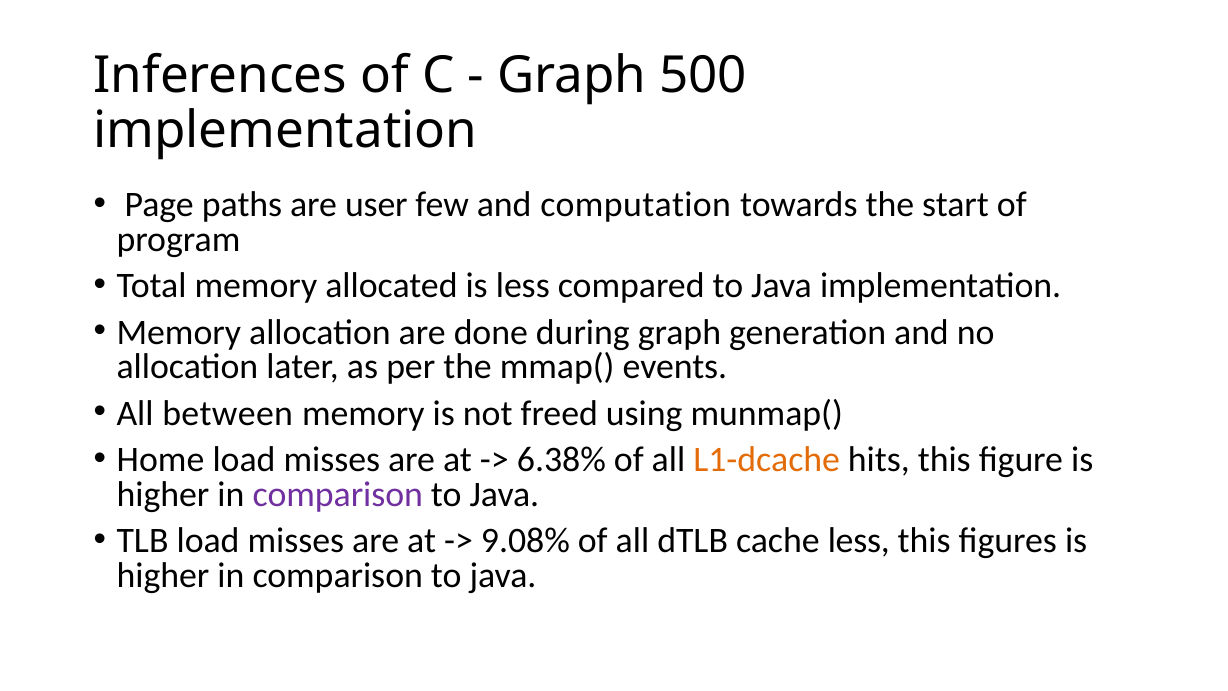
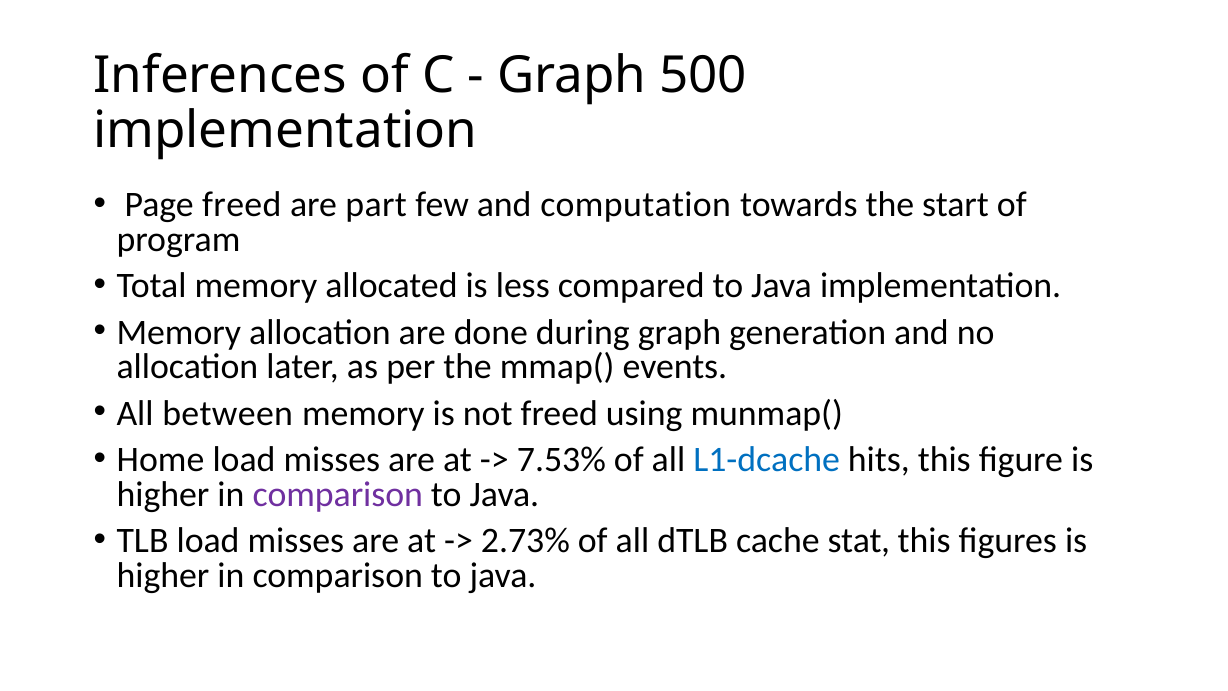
Page paths: paths -> freed
user: user -> part
6.38%: 6.38% -> 7.53%
L1-dcache colour: orange -> blue
9.08%: 9.08% -> 2.73%
cache less: less -> stat
